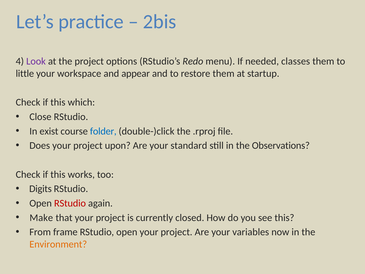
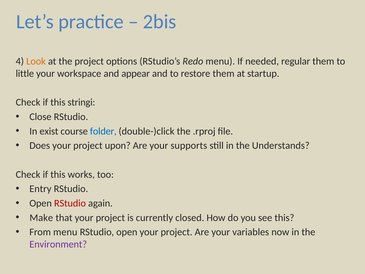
Look colour: purple -> orange
classes: classes -> regular
which: which -> stringi
standard: standard -> supports
Observations: Observations -> Understands
Digits: Digits -> Entry
From frame: frame -> menu
Environment colour: orange -> purple
